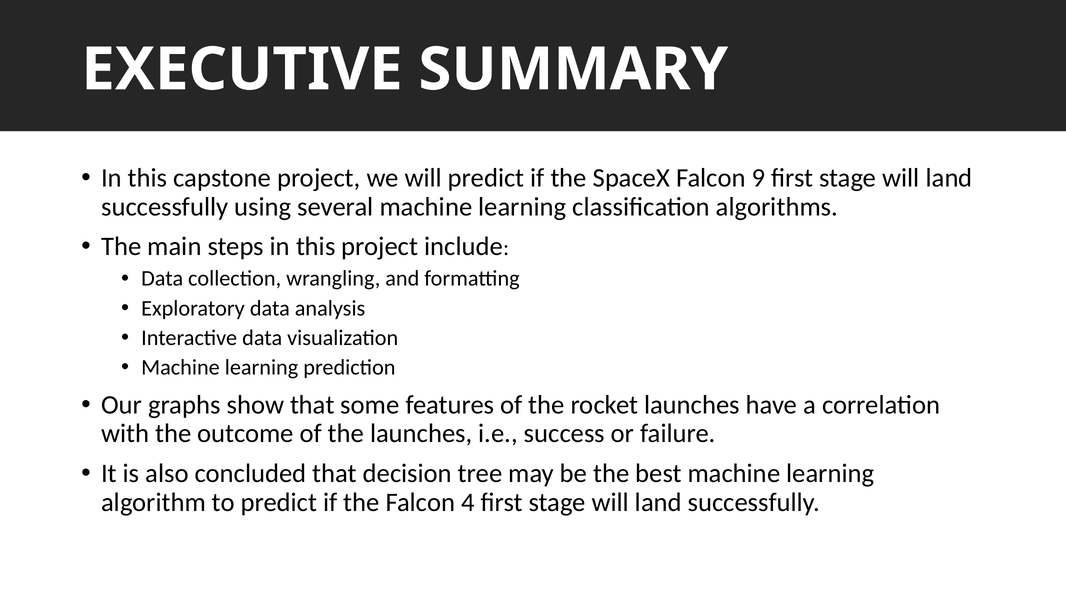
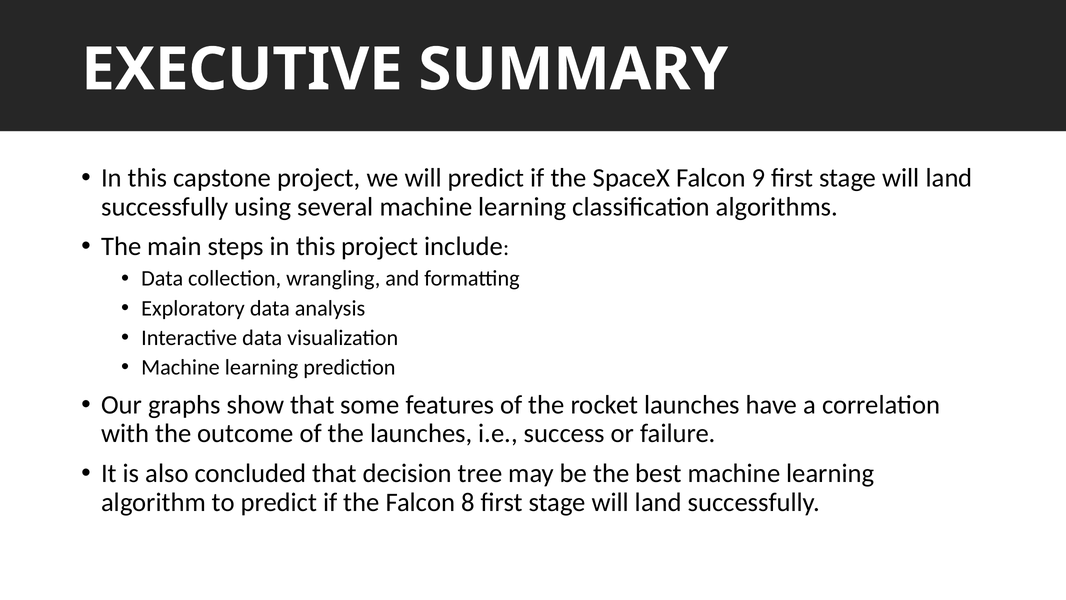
4: 4 -> 8
